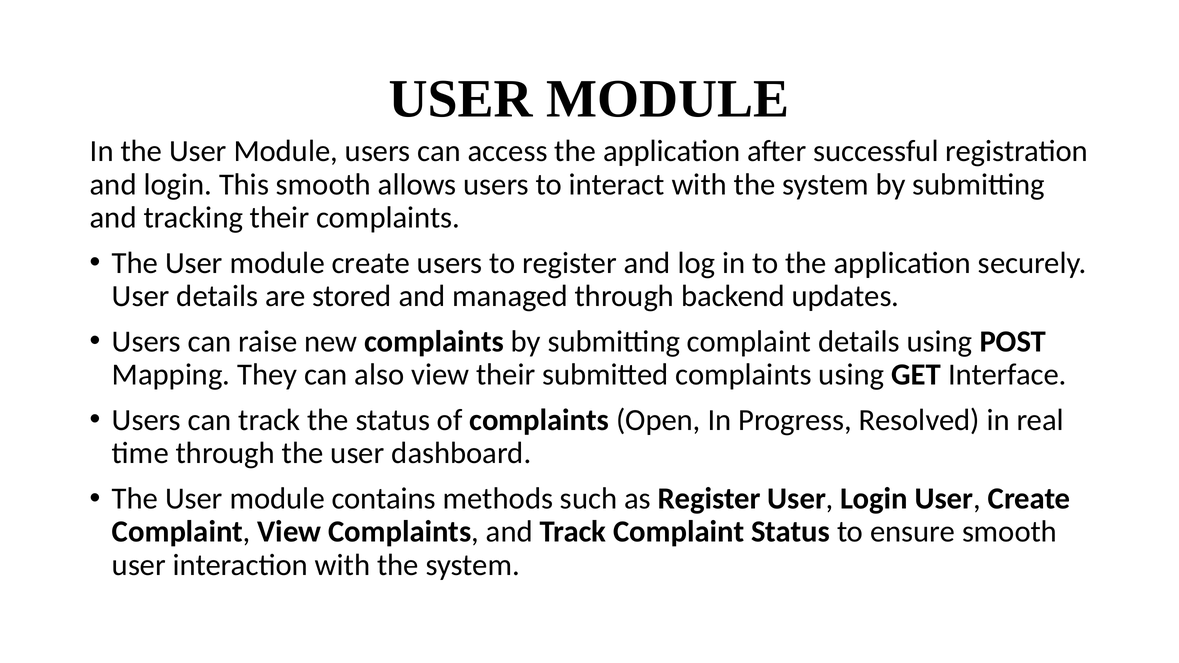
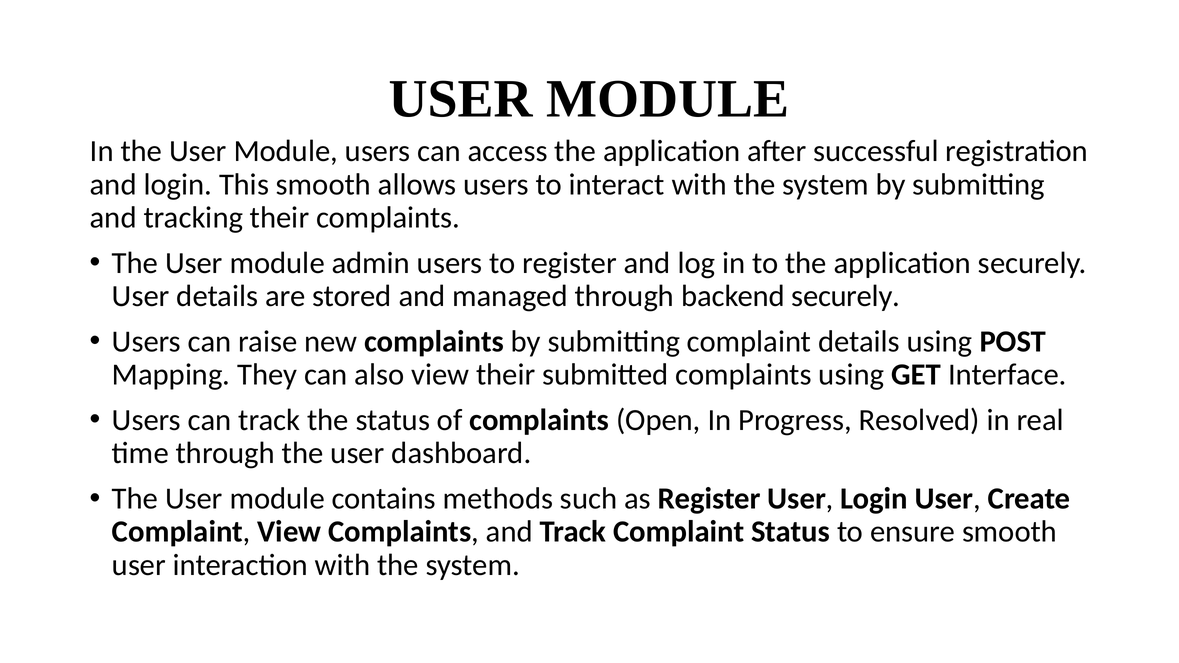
module create: create -> admin
backend updates: updates -> securely
